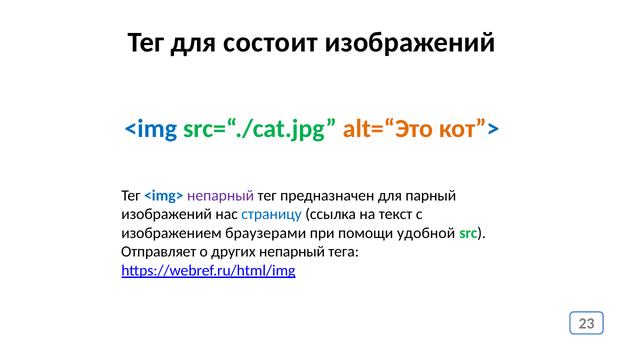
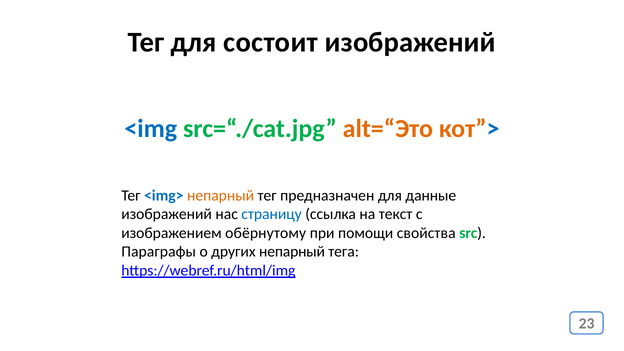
непарный at (221, 196) colour: purple -> orange
парный: парный -> данные
браузерами: браузерами -> обёрнутому
удобной: удобной -> свойства
Отправляет: Отправляет -> Параграфы
